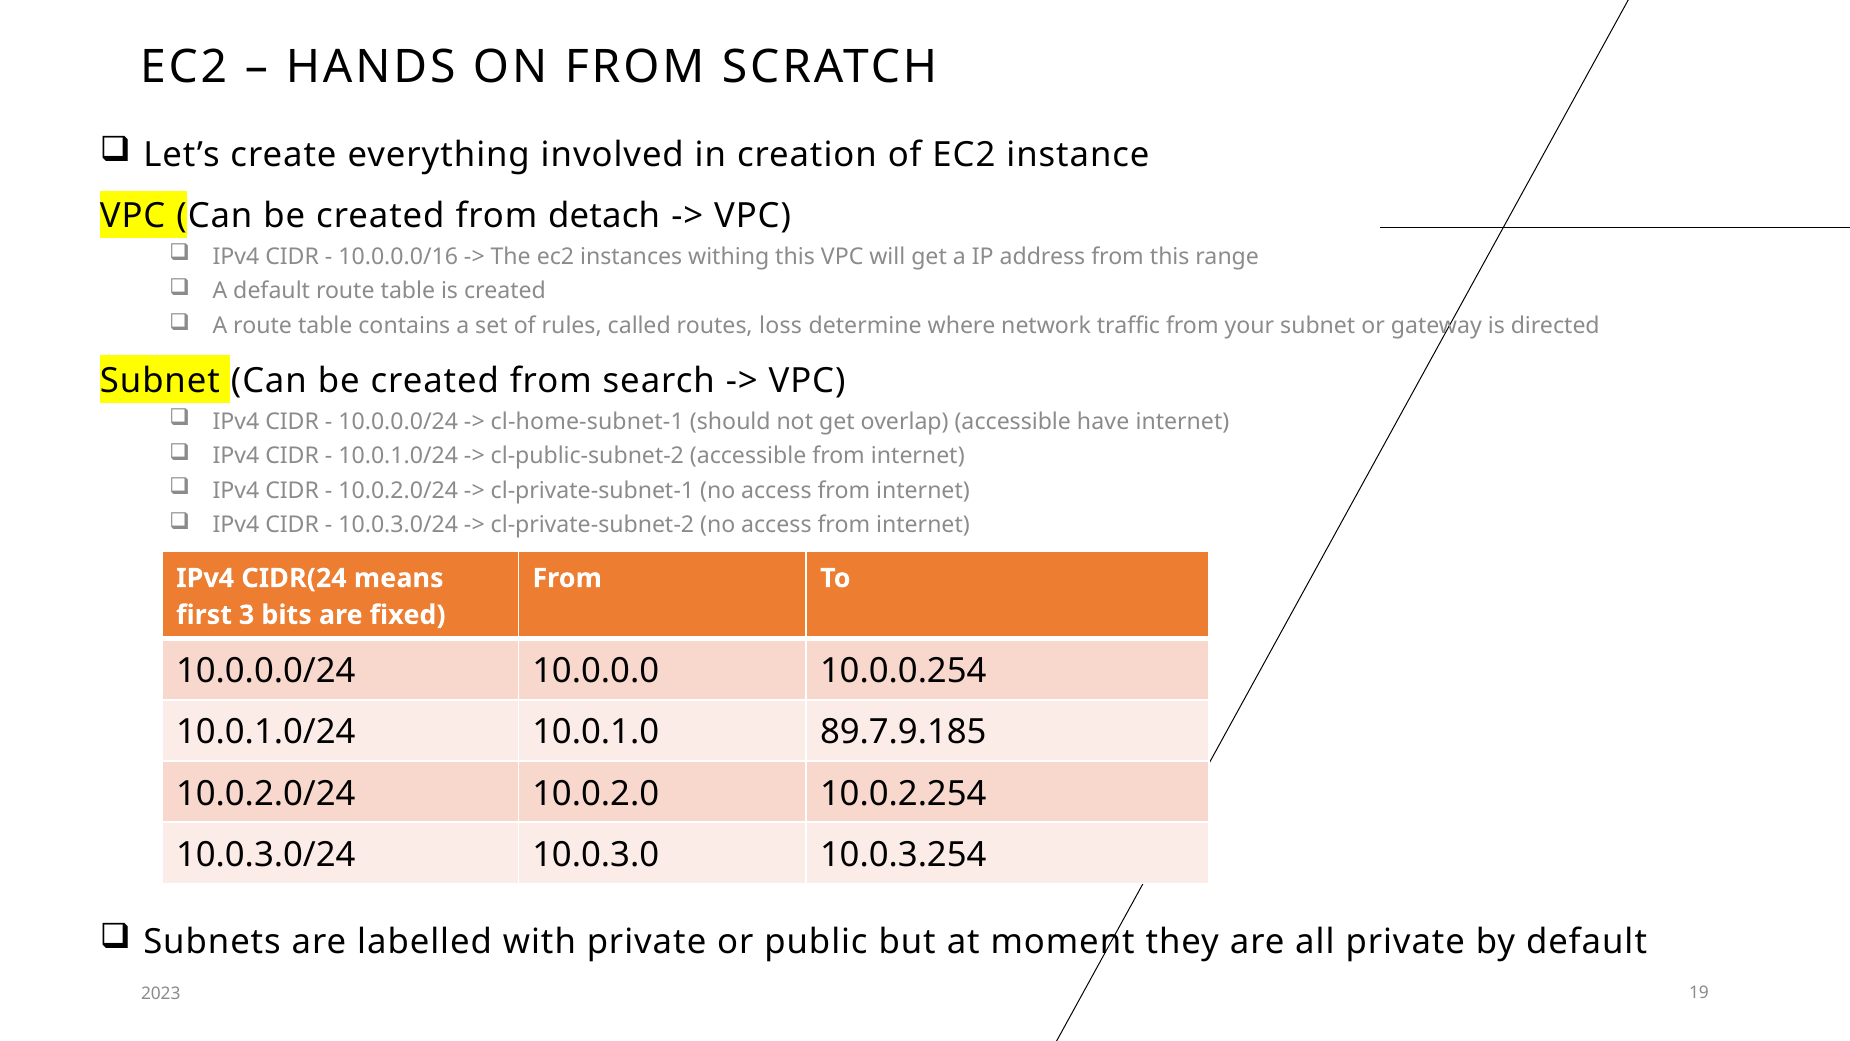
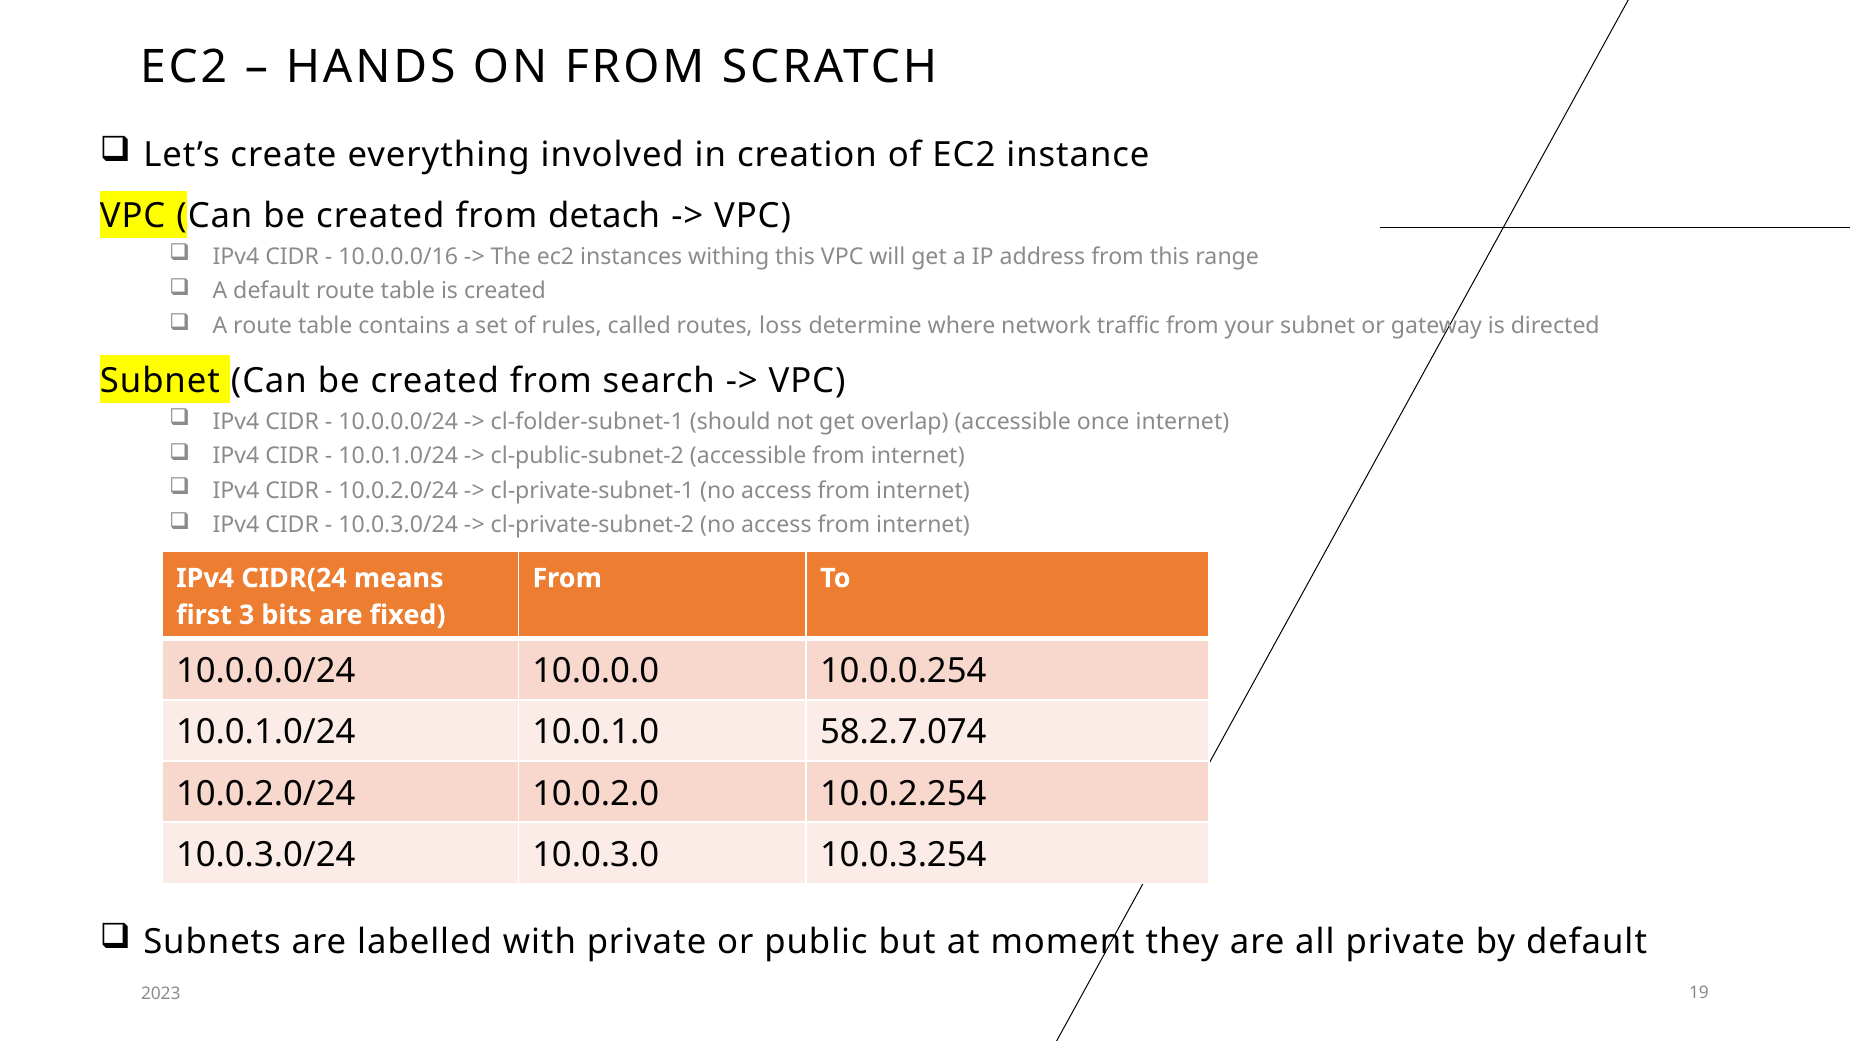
cl-home-subnet-1: cl-home-subnet-1 -> cl-folder-subnet-1
have: have -> once
89.7.9.185: 89.7.9.185 -> 58.2.7.074
